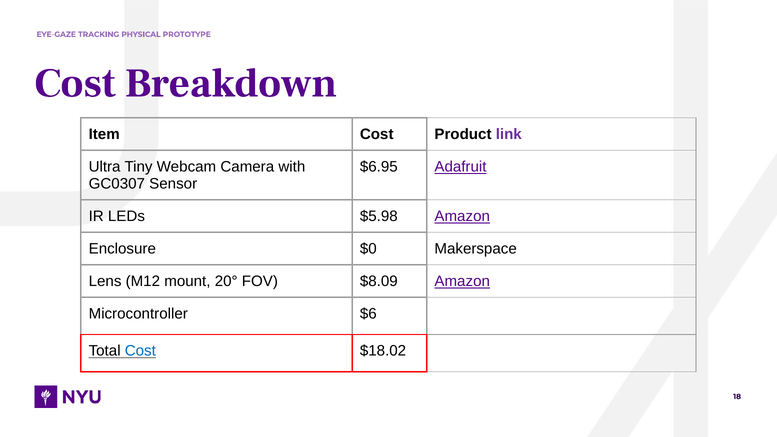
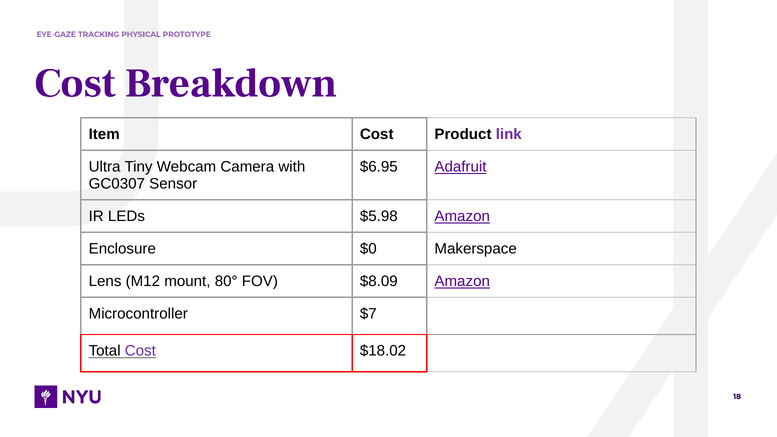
20°: 20° -> 80°
$6: $6 -> $7
Cost at (140, 351) colour: blue -> purple
